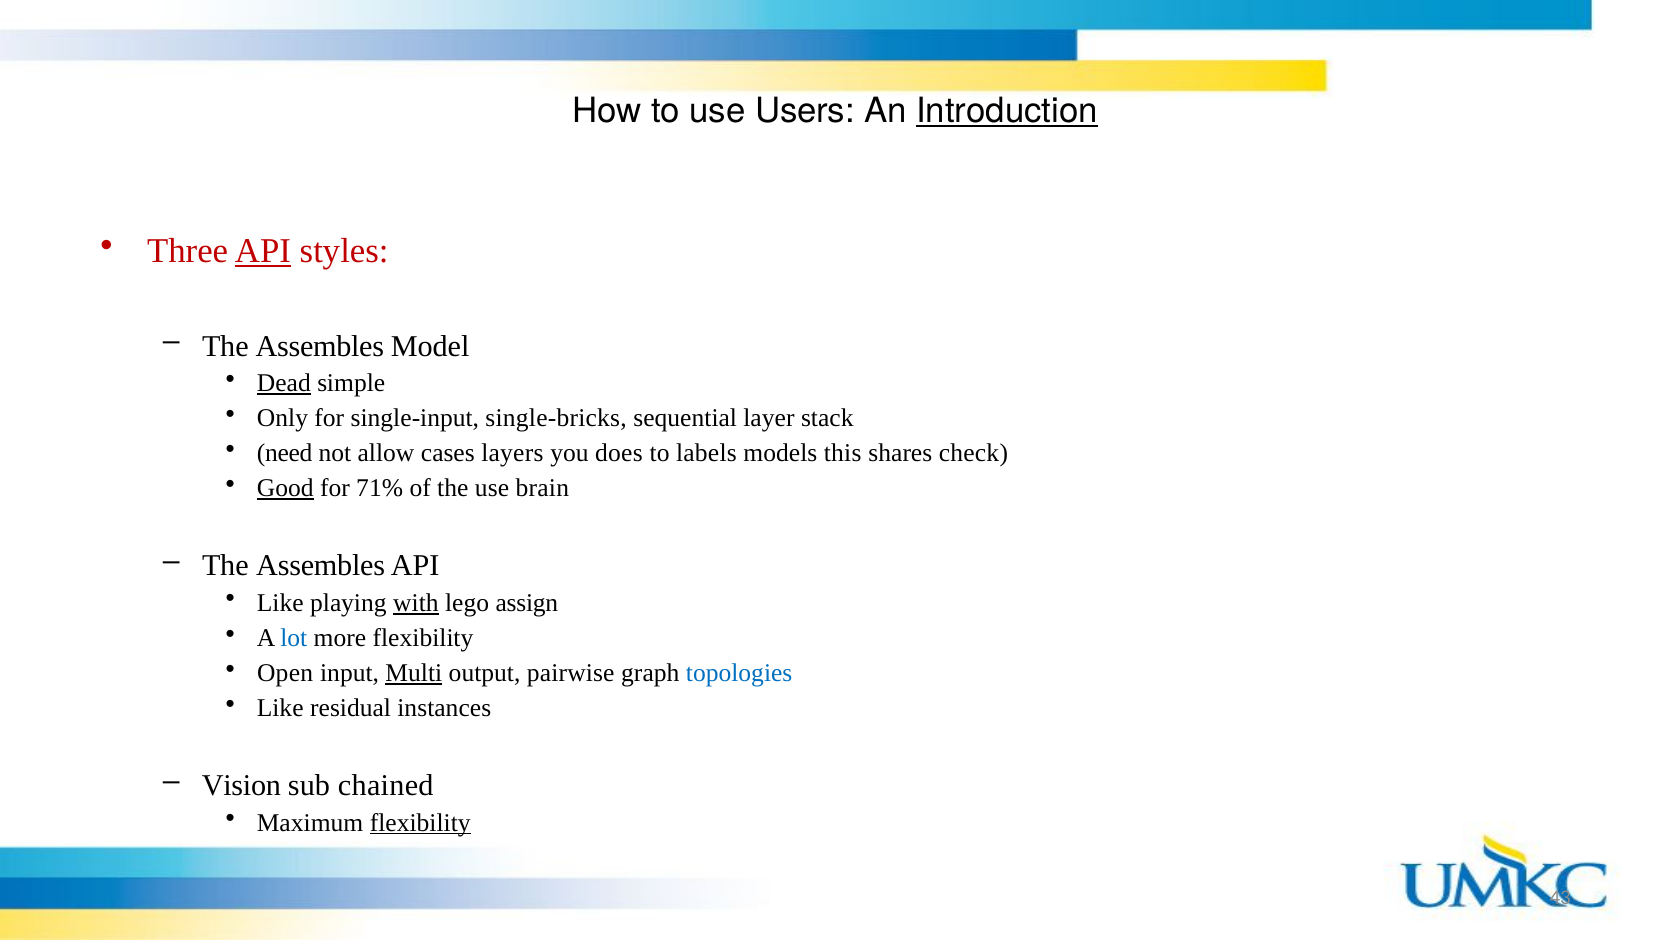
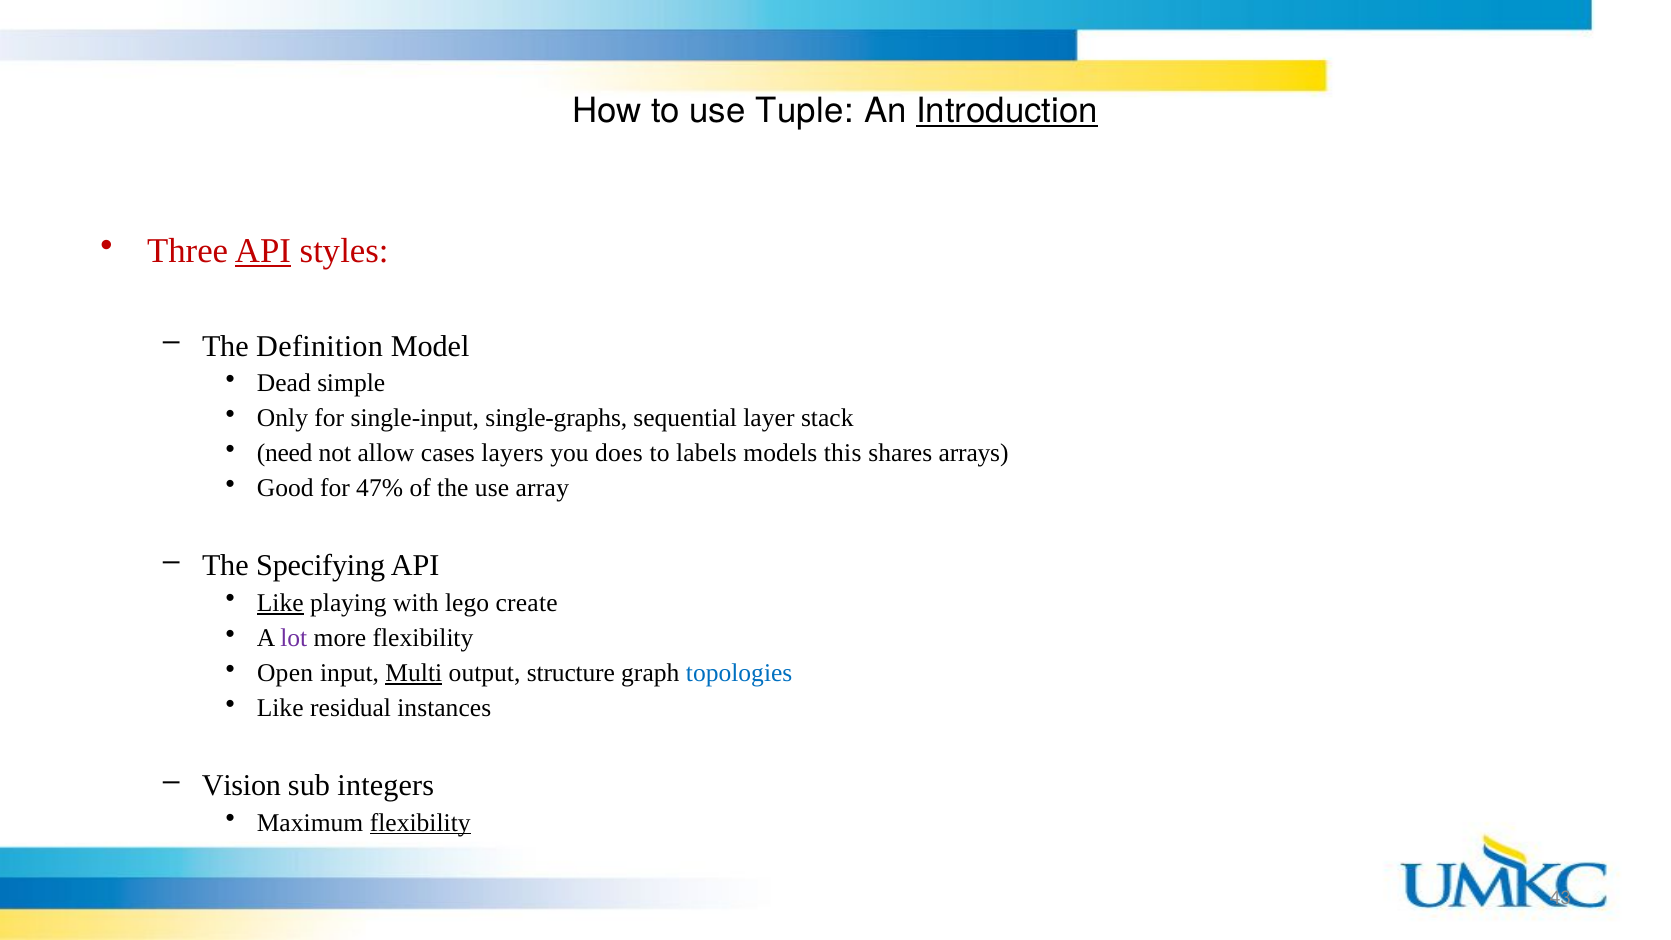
Users: Users -> Tuple
Assembles at (320, 346): Assembles -> Definition
Dead underline: present -> none
single-bricks: single-bricks -> single-graphs
check: check -> arrays
Good underline: present -> none
71%: 71% -> 47%
brain: brain -> array
Assembles at (321, 566): Assembles -> Specifying
Like at (280, 603) underline: none -> present
with underline: present -> none
assign: assign -> create
lot colour: blue -> purple
pairwise: pairwise -> structure
chained: chained -> integers
